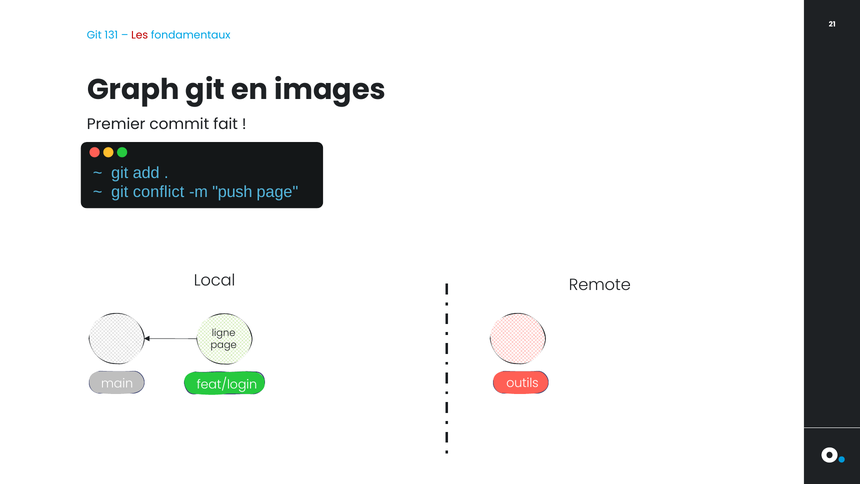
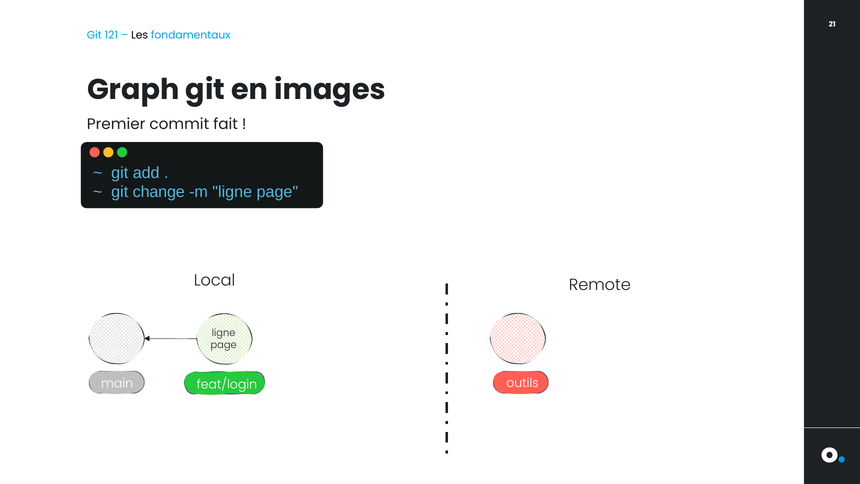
131: 131 -> 121
Les colour: red -> black
conflict: conflict -> change
m push: push -> ligne
